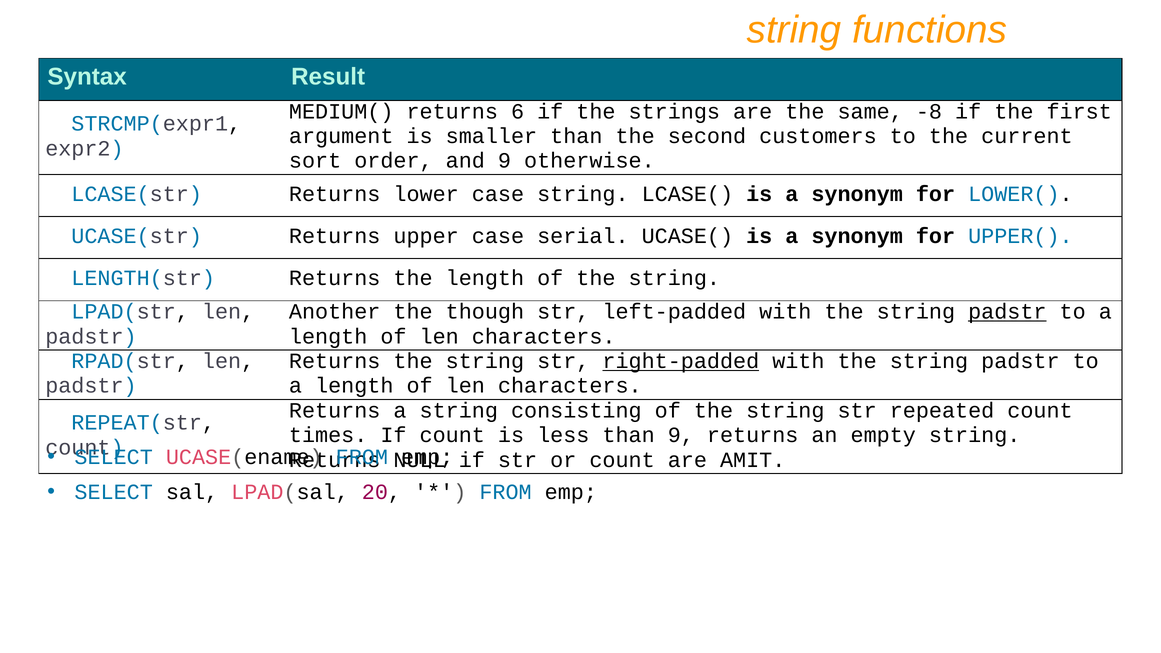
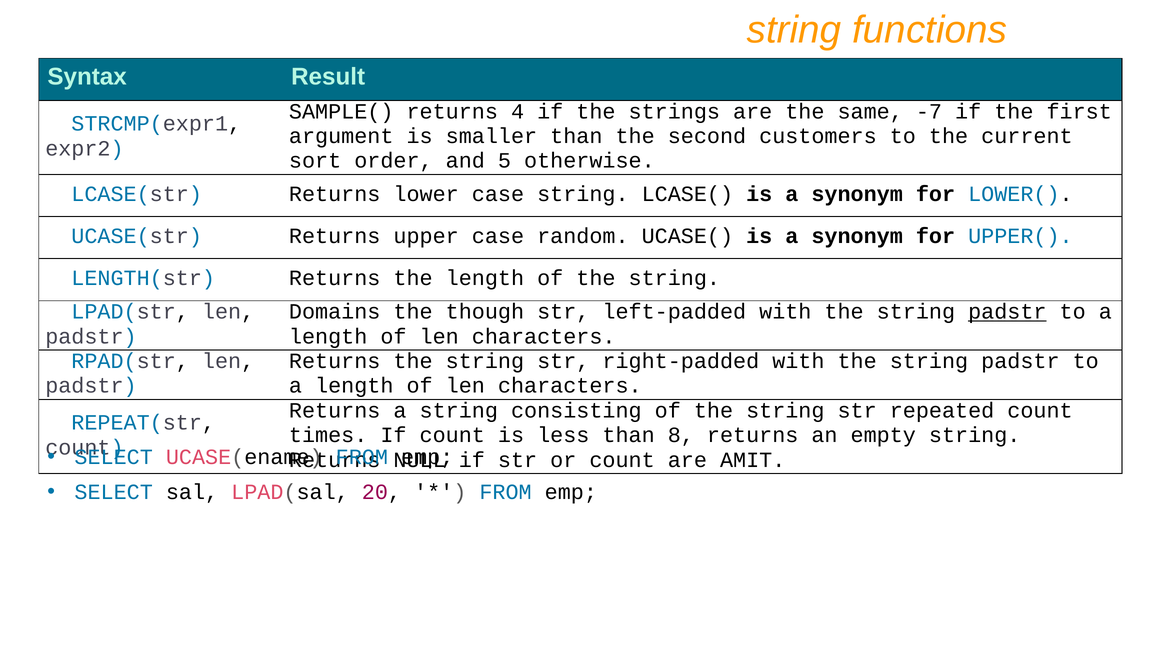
MEDIUM(: MEDIUM( -> SAMPLE(
6: 6 -> 4
-8: -8 -> -7
and 9: 9 -> 5
serial: serial -> random
Another: Another -> Domains
right-padded underline: present -> none
than 9: 9 -> 8
